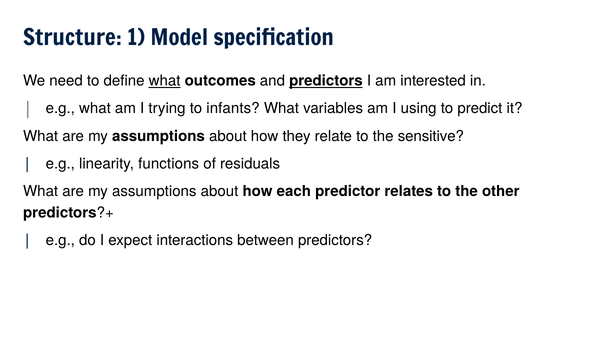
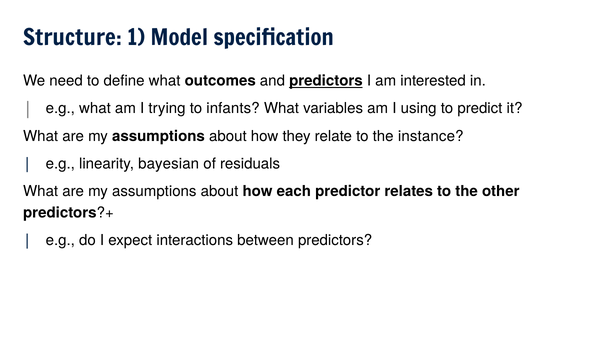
what at (165, 81) underline: present -> none
sensitive: sensitive -> instance
functions: functions -> bayesian
